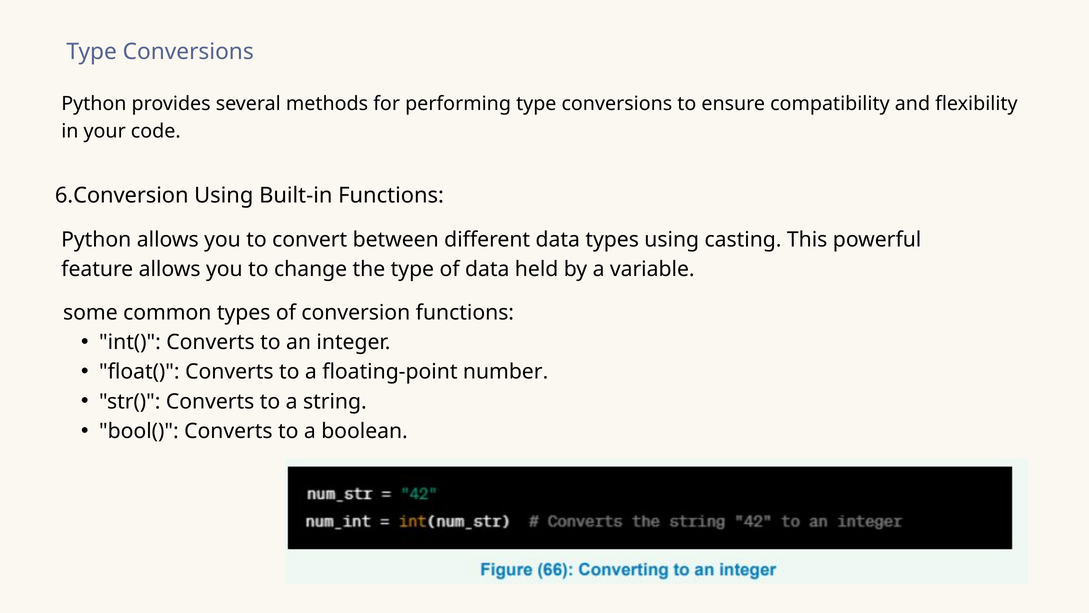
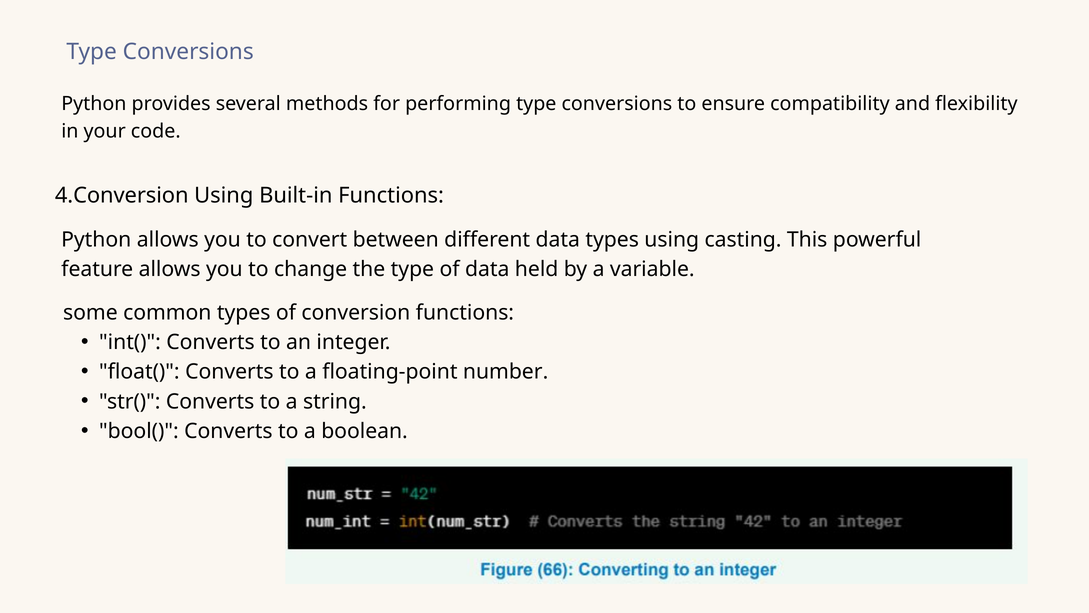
6.Conversion: 6.Conversion -> 4.Conversion
